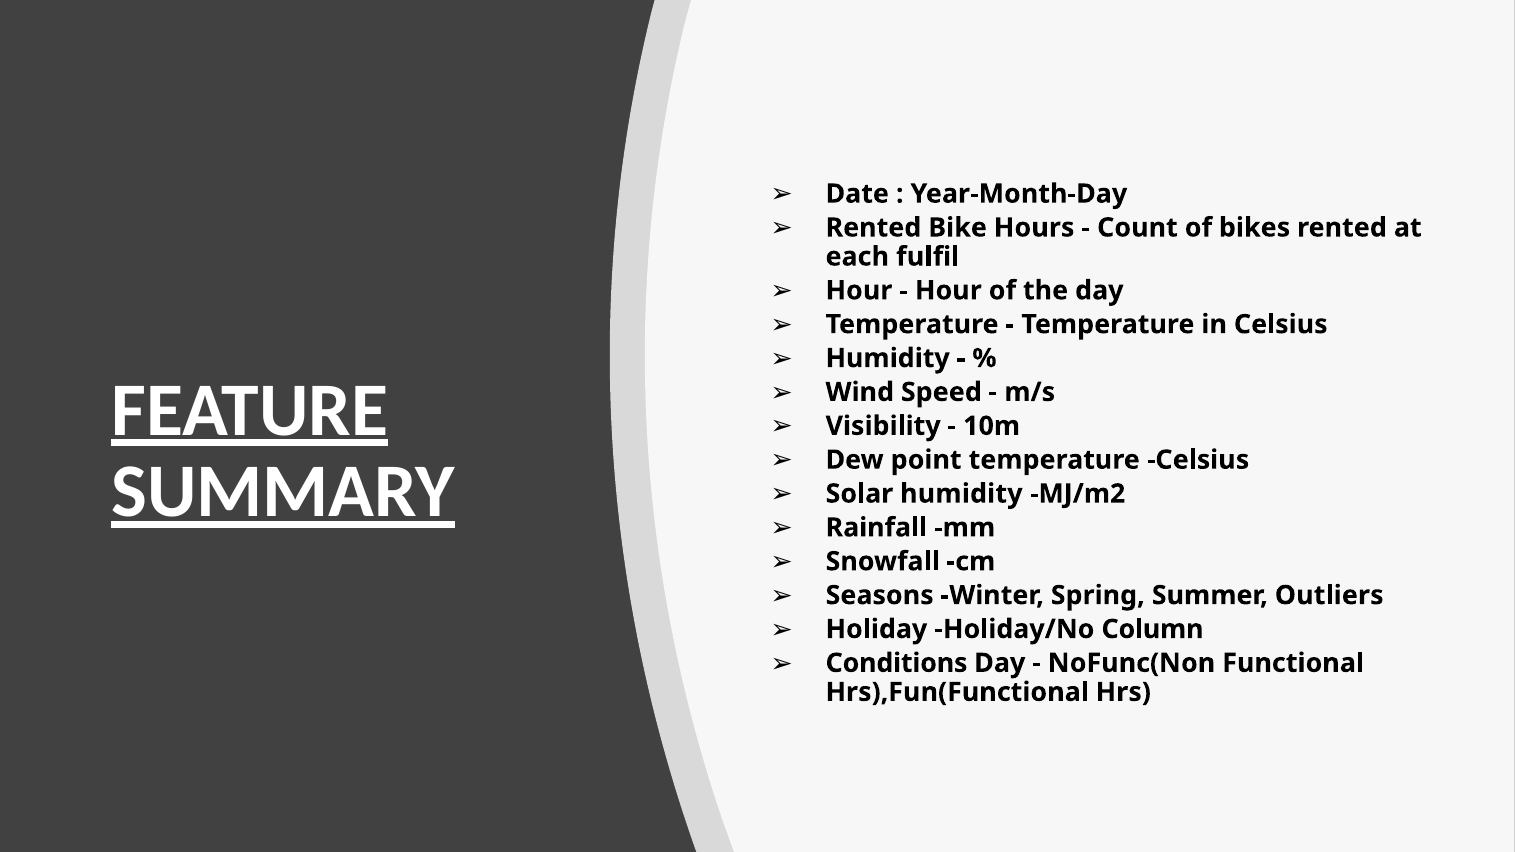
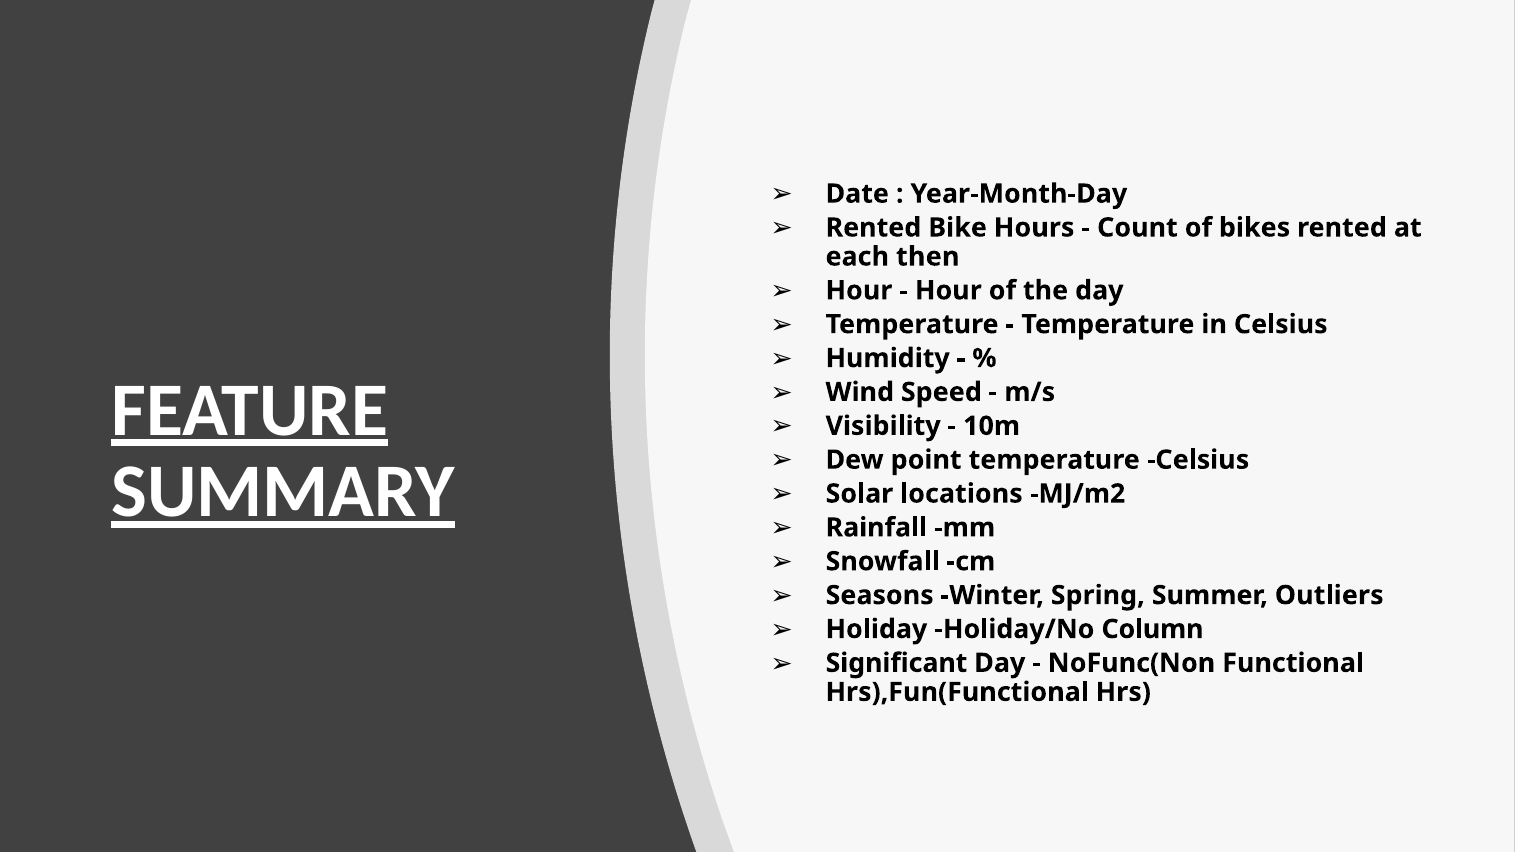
fulﬁl: fulﬁl -> then
Solar humidity: humidity -> locations
Conditions: Conditions -> Signiﬁcant
